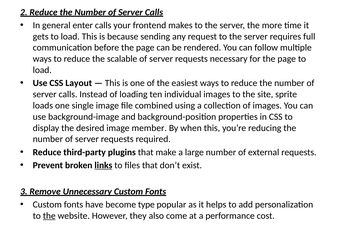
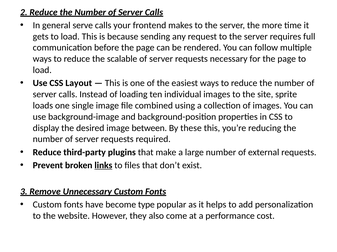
enter: enter -> serve
member: member -> between
when: when -> these
the at (49, 216) underline: present -> none
